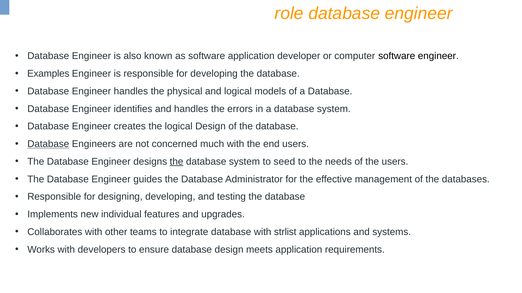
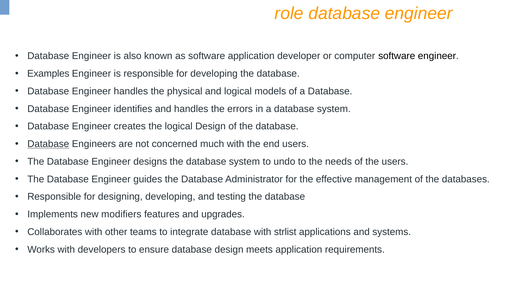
the at (177, 162) underline: present -> none
seed: seed -> undo
individual: individual -> modifiers
